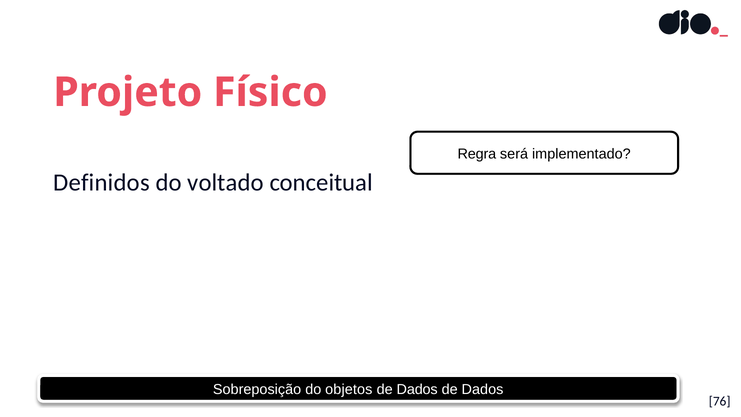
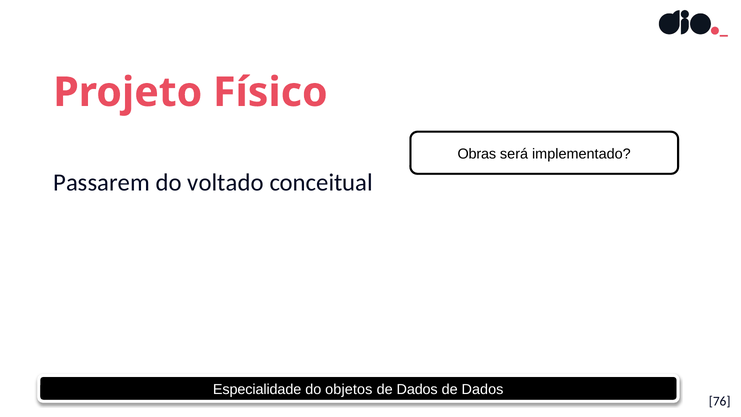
Regra: Regra -> Obras
Definidos: Definidos -> Passarem
Sobreposição: Sobreposição -> Especialidade
